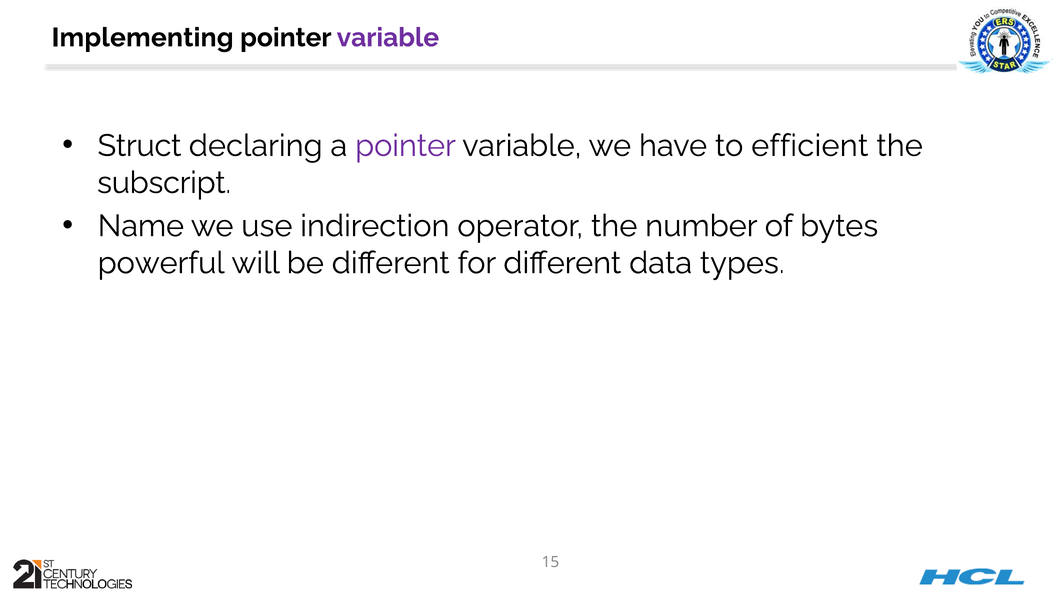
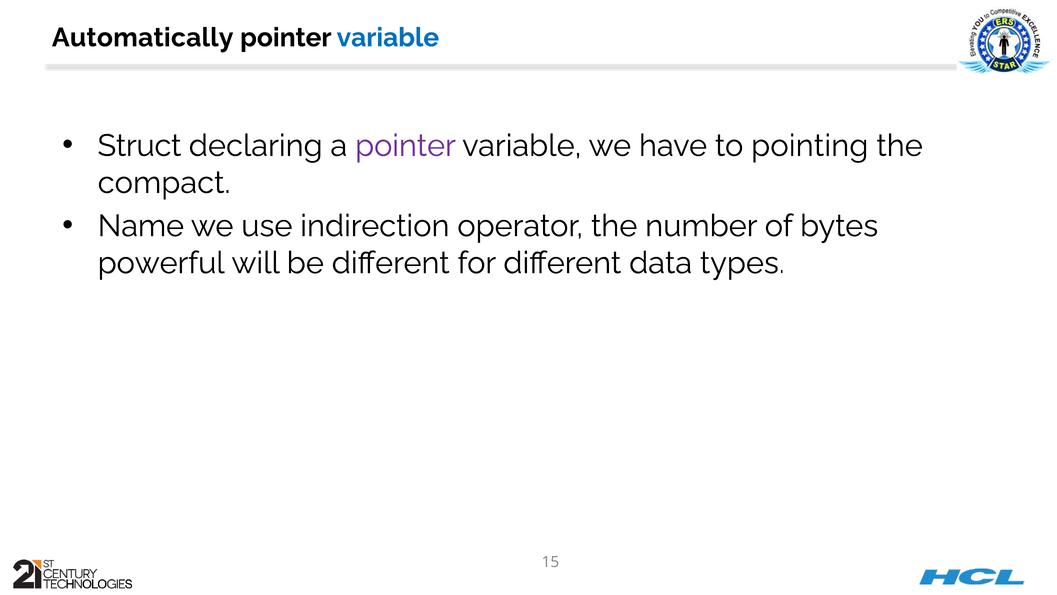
Implementing: Implementing -> Automatically
variable at (388, 38) colour: purple -> blue
efficient: efficient -> pointing
subscript: subscript -> compact
